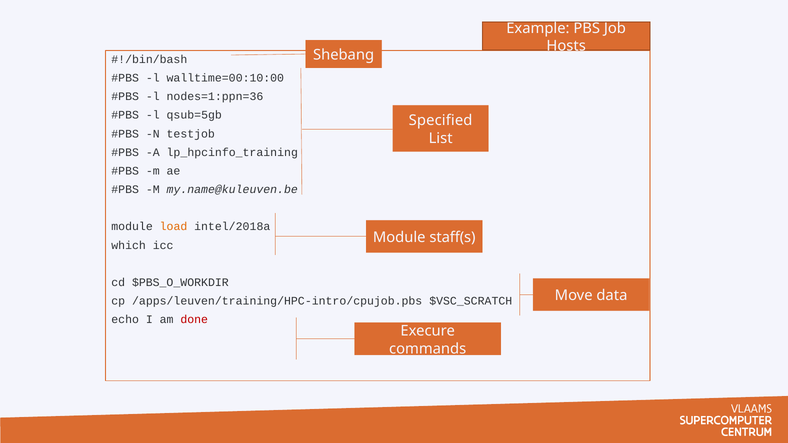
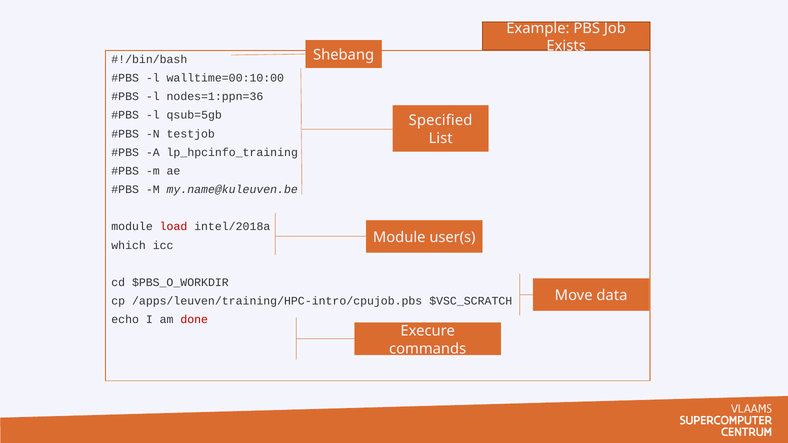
Hosts: Hosts -> Exists
load colour: orange -> red
staff(s: staff(s -> user(s
